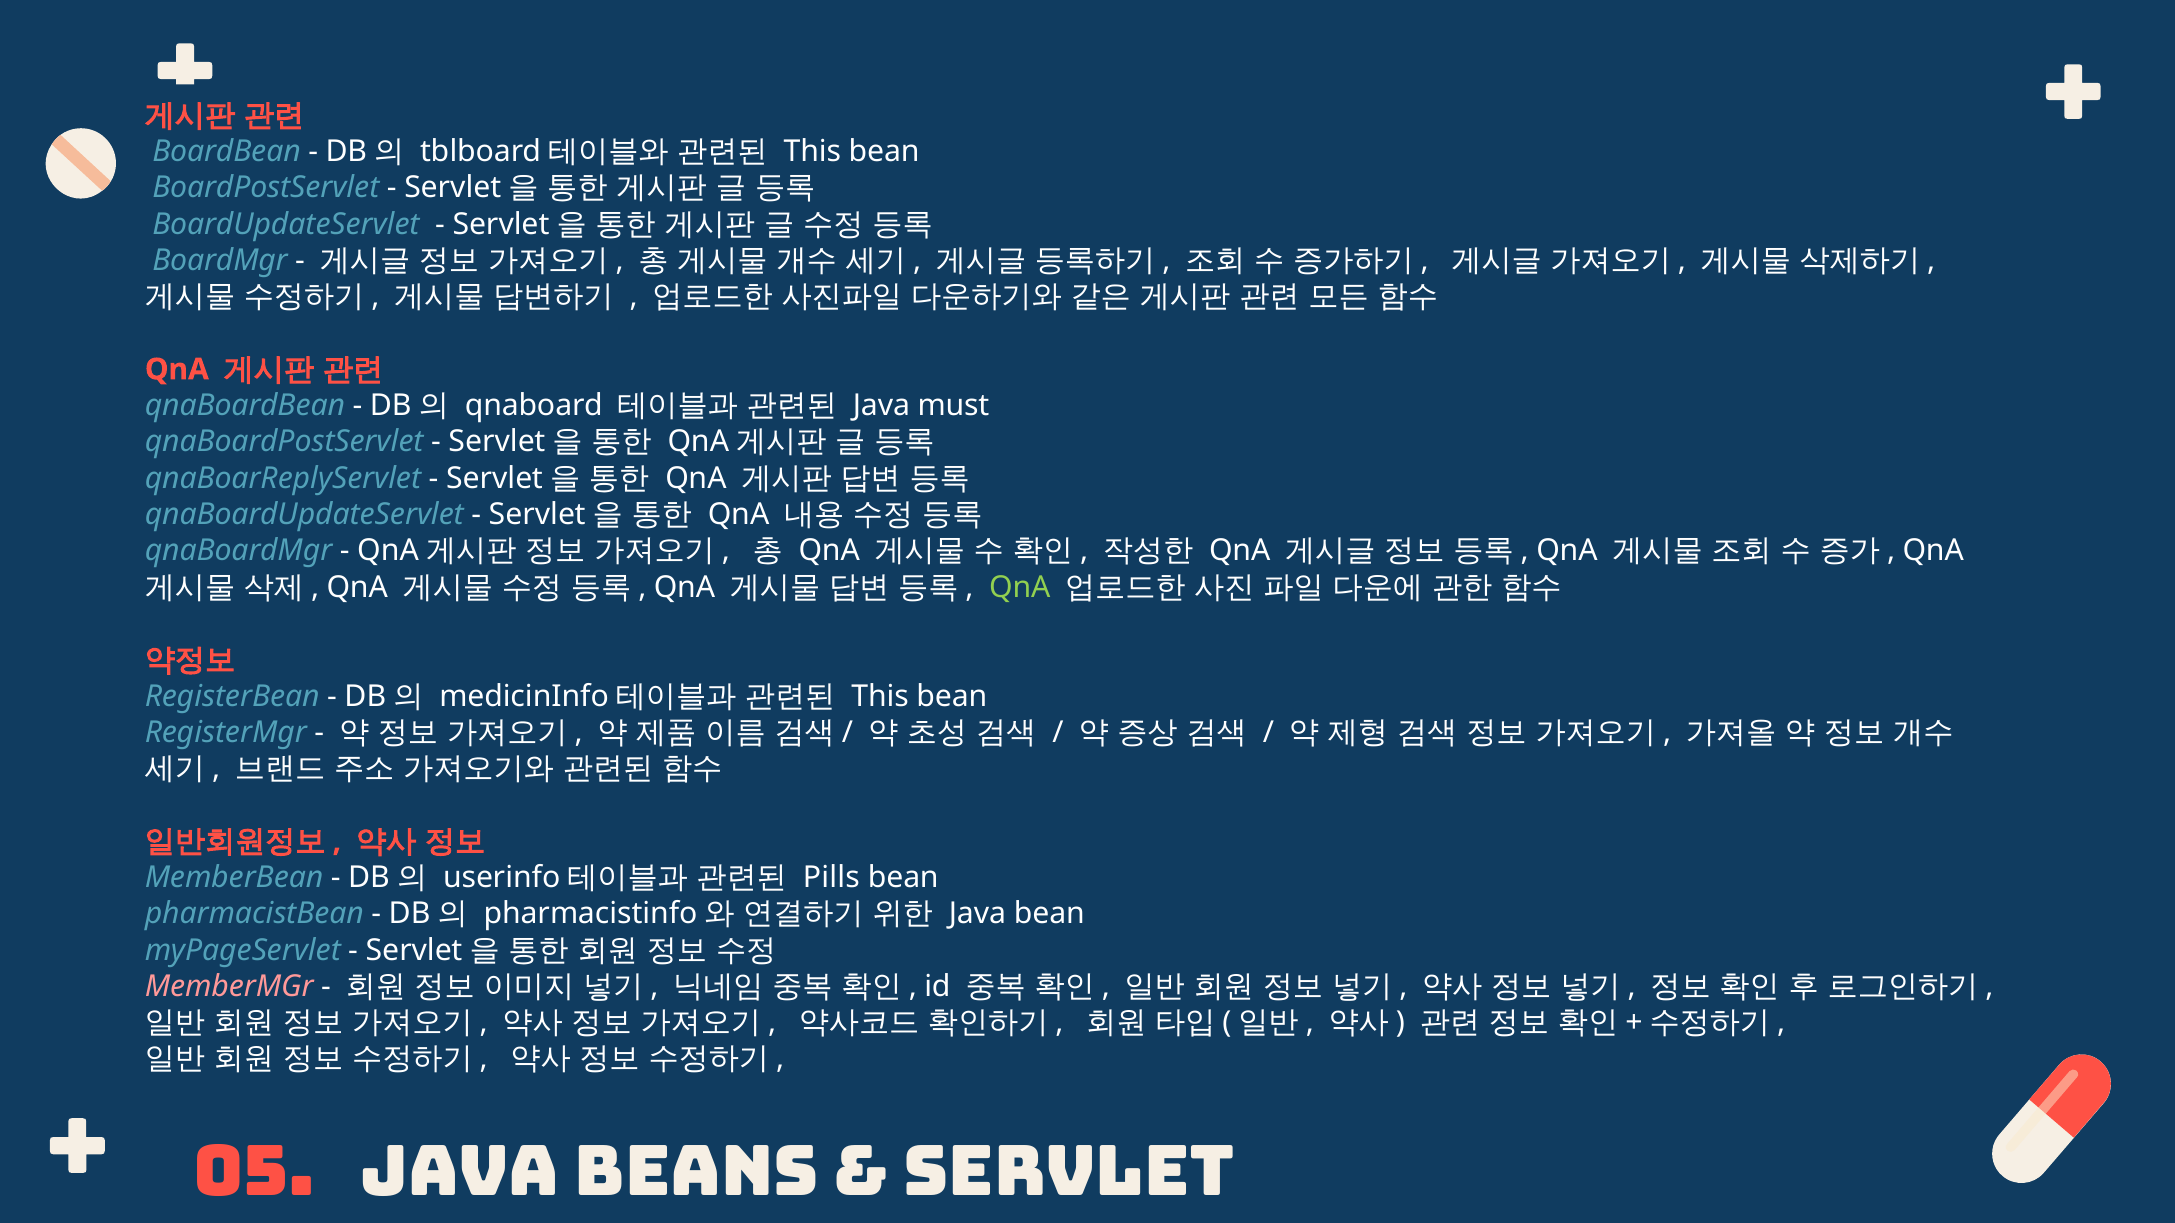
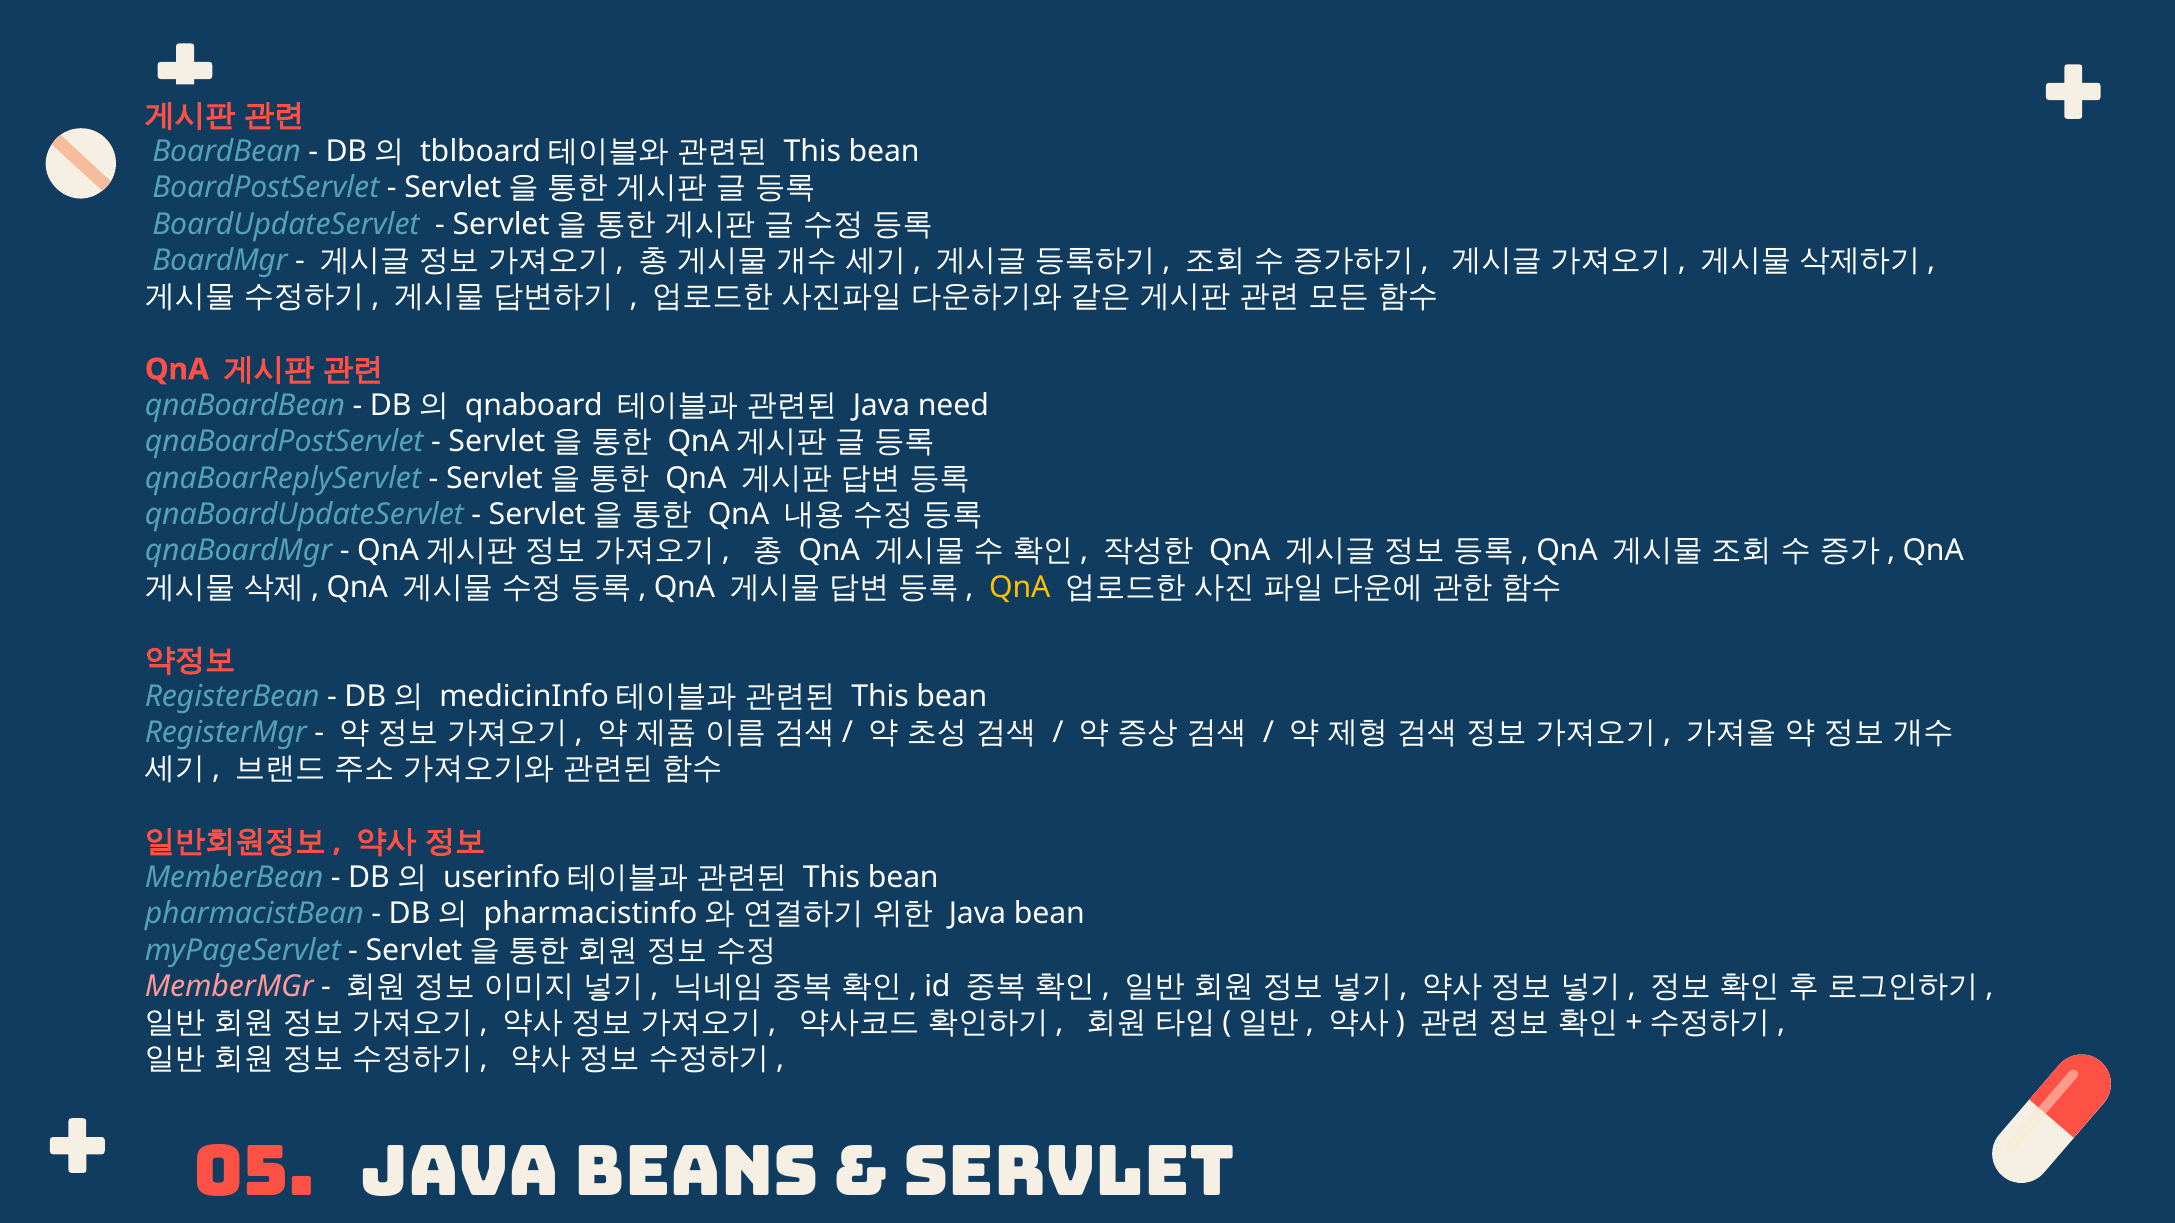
must: must -> need
QnA at (1020, 587) colour: light green -> yellow
Pills at (831, 878): Pills -> This
